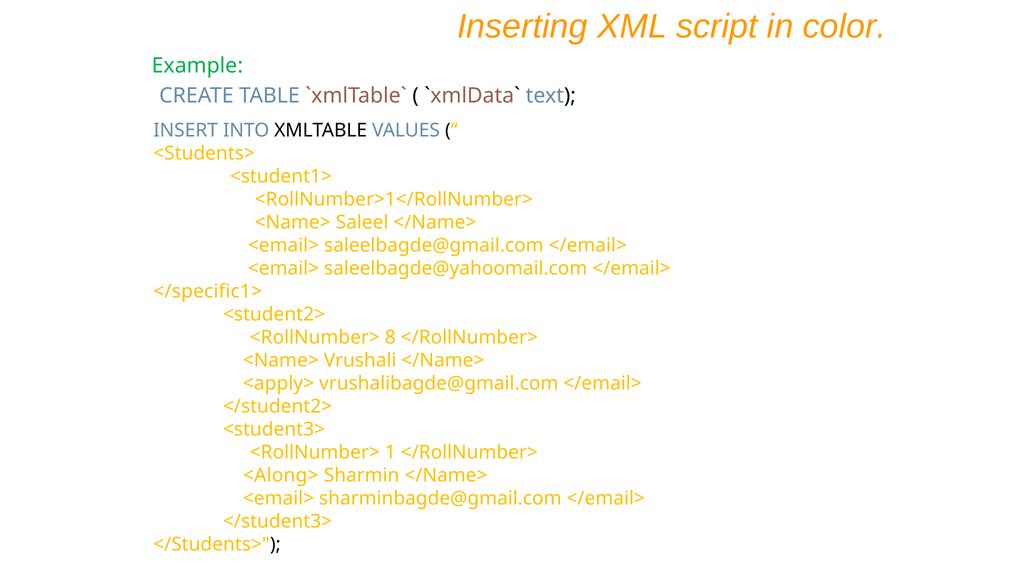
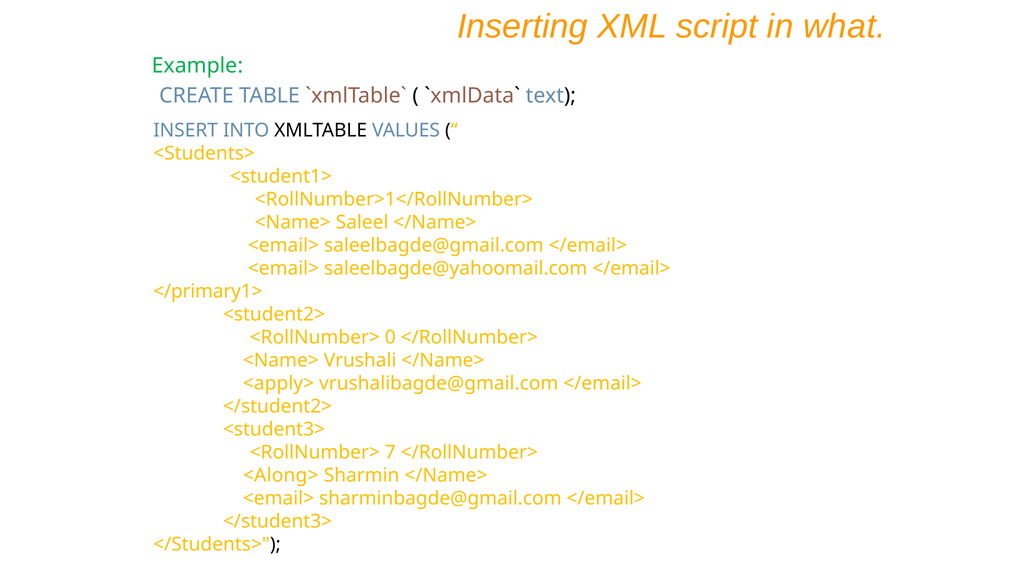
color: color -> what
</specific1>: </specific1> -> </primary1>
8: 8 -> 0
1: 1 -> 7
